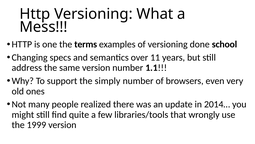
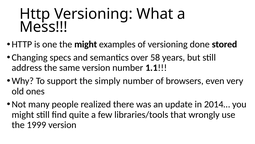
the terms: terms -> might
school: school -> stored
11: 11 -> 58
